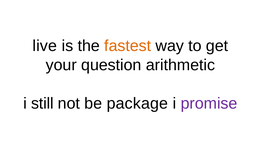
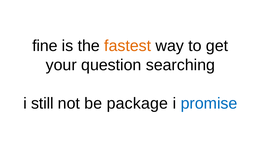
live: live -> fine
arithmetic: arithmetic -> searching
promise colour: purple -> blue
